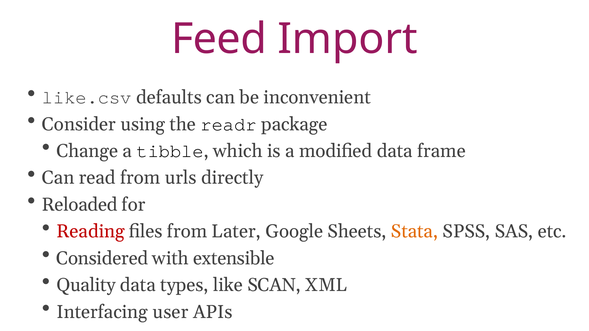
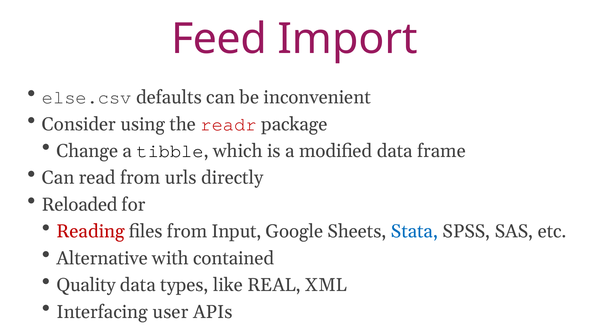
like.csv: like.csv -> else.csv
readr colour: black -> red
Later: Later -> Input
Stata colour: orange -> blue
Considered: Considered -> Alternative
extensible: extensible -> contained
SCAN: SCAN -> REAL
